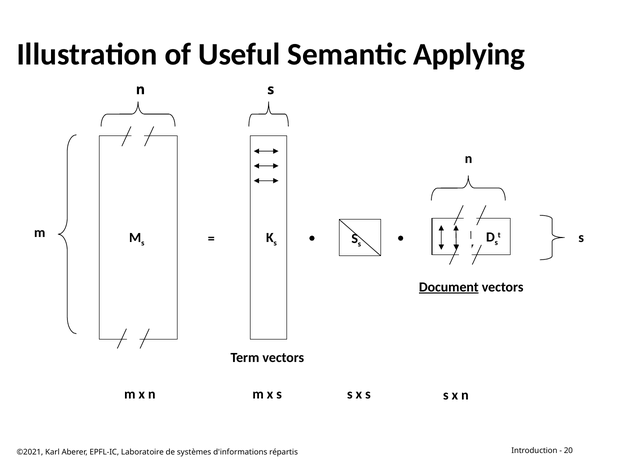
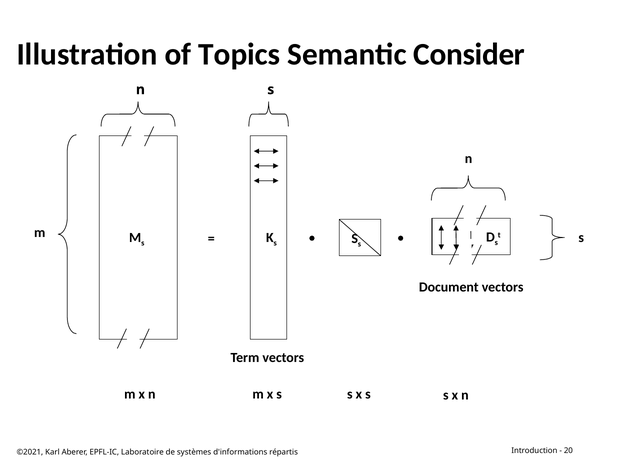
Useful: Useful -> Topics
Applying: Applying -> Consider
Document underline: present -> none
